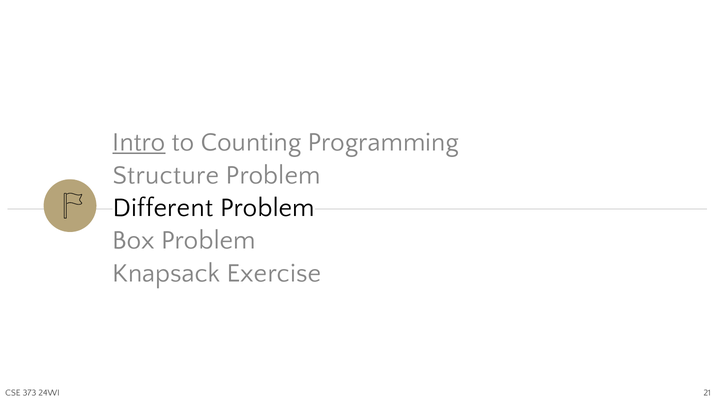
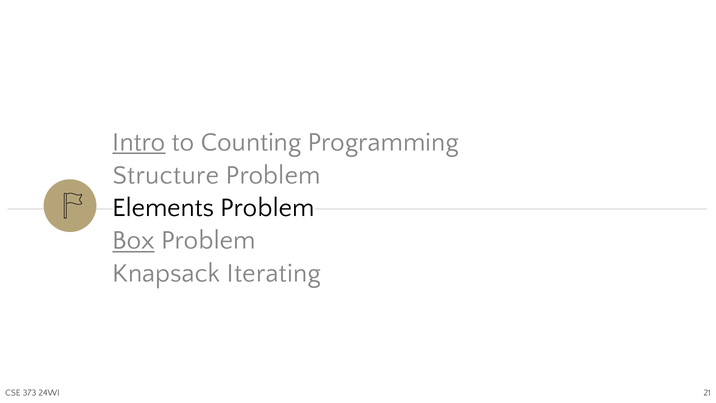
Different: Different -> Elements
Box underline: none -> present
Exercise: Exercise -> Iterating
